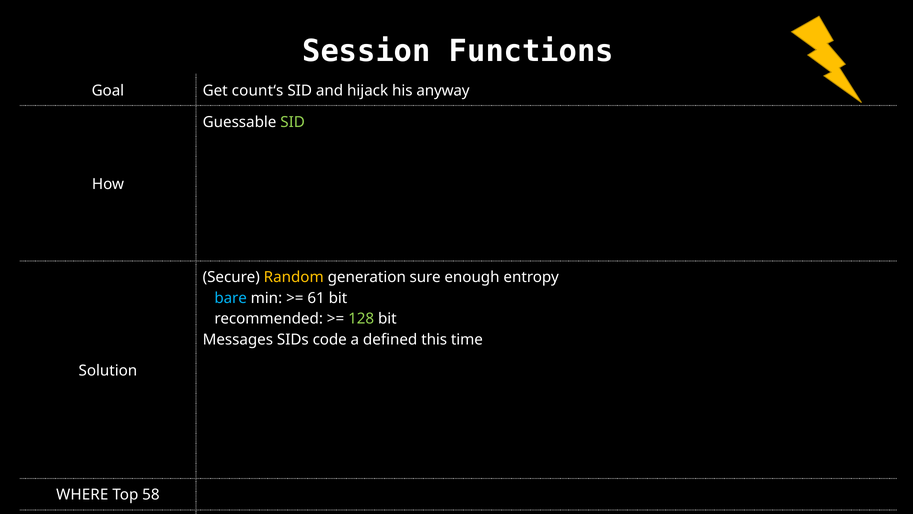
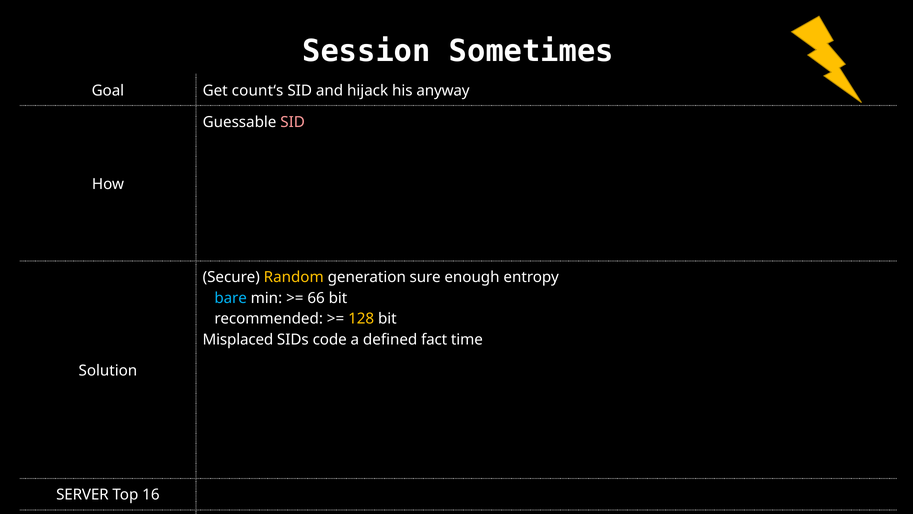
Functions: Functions -> Sometimes
SID at (293, 122) colour: light green -> pink
61: 61 -> 66
128 colour: light green -> yellow
Messages: Messages -> Misplaced
this: this -> fact
WHERE: WHERE -> SERVER
58: 58 -> 16
